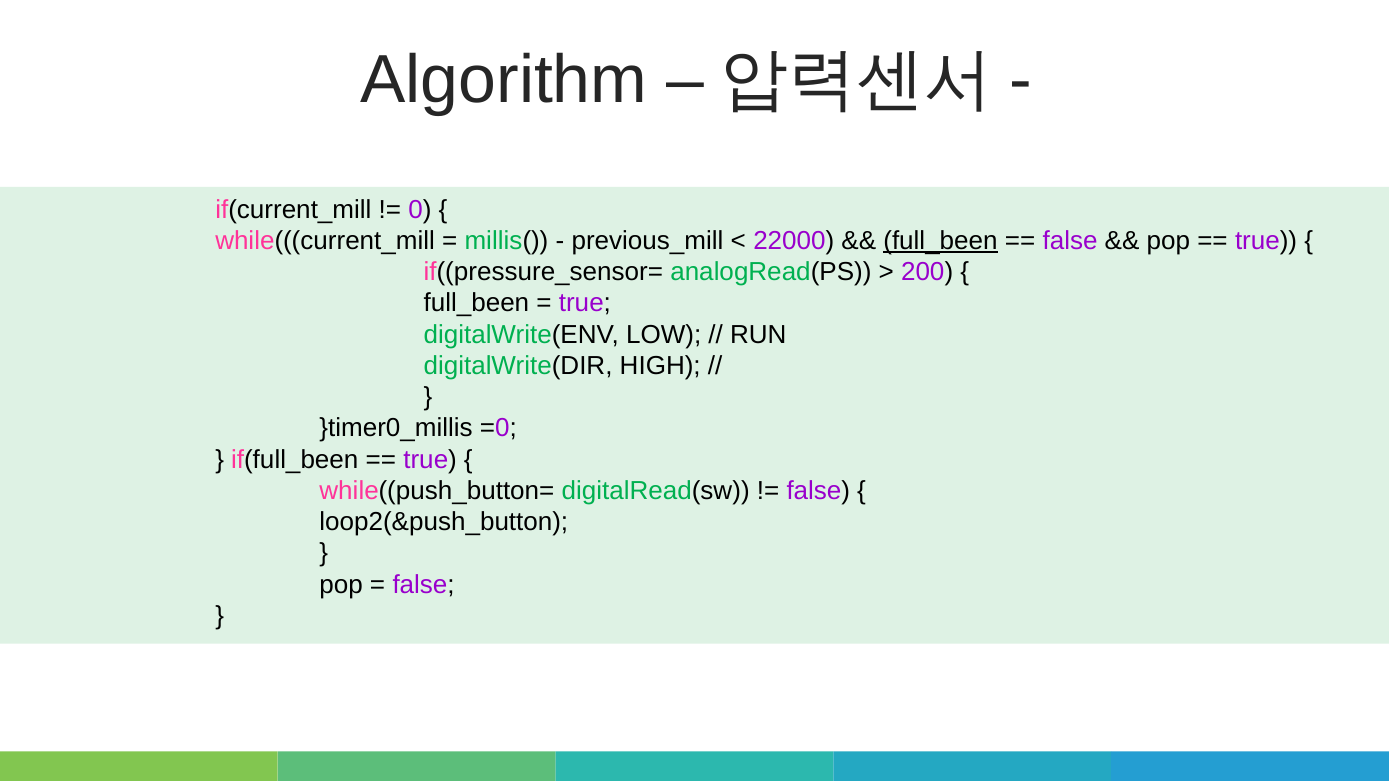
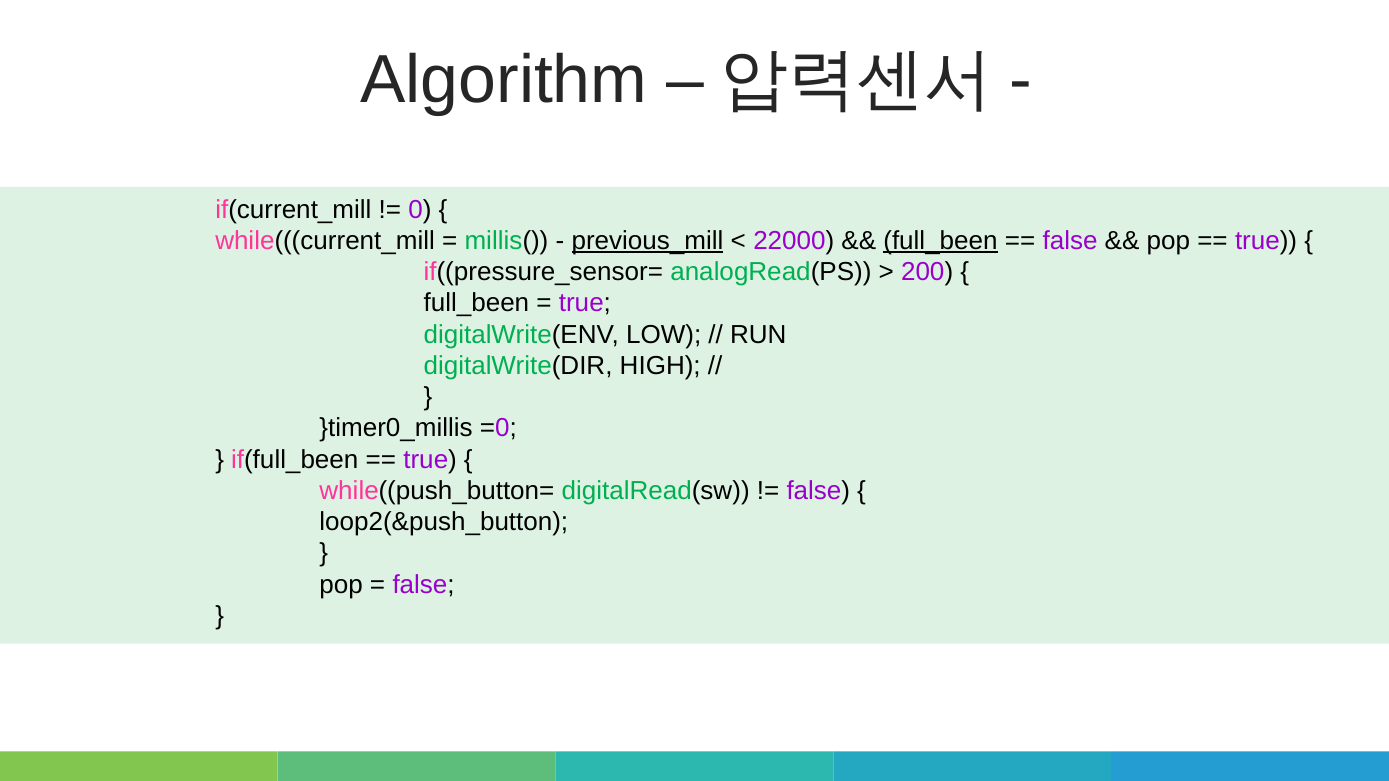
previous_mill underline: none -> present
